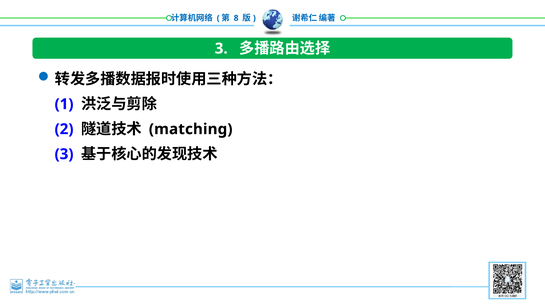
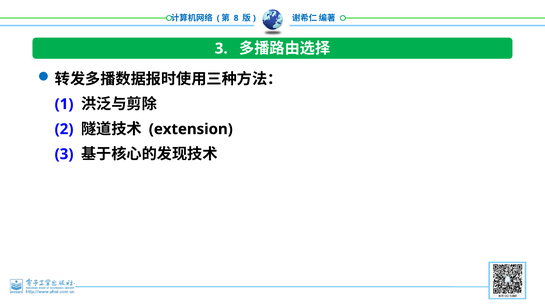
matching: matching -> extension
